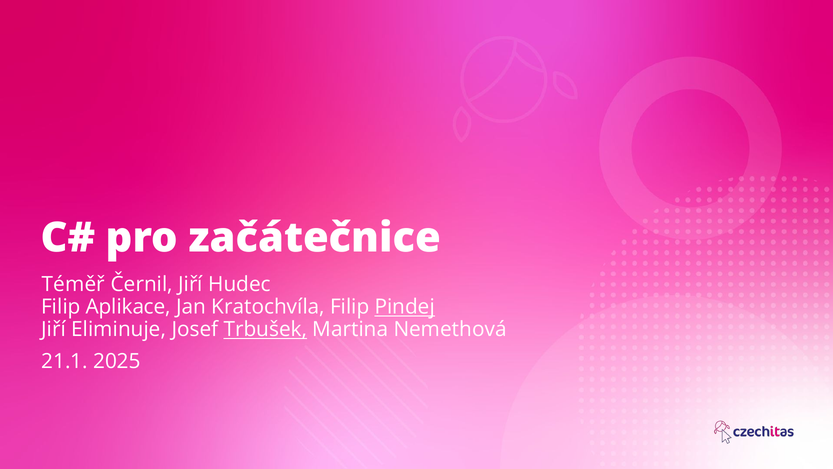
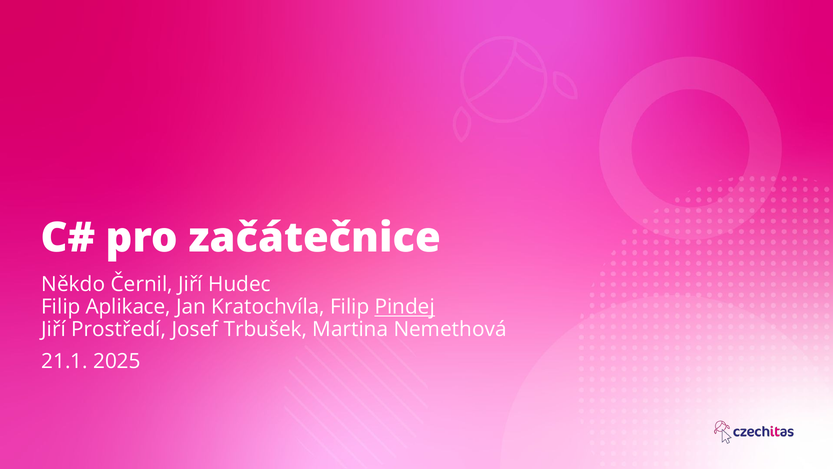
Téměř: Téměř -> Někdo
Eliminuje: Eliminuje -> Prostředí
Trbušek underline: present -> none
